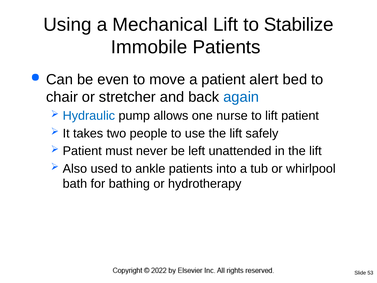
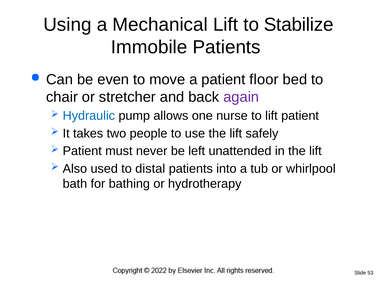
alert: alert -> floor
again colour: blue -> purple
ankle: ankle -> distal
